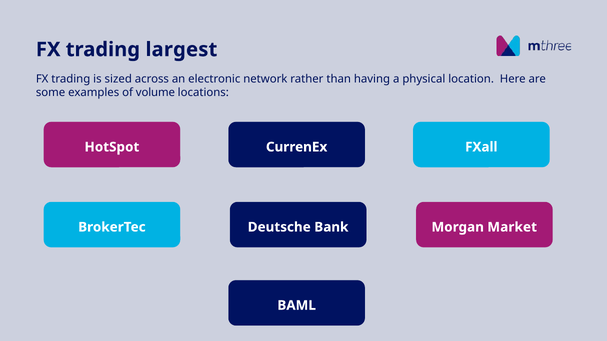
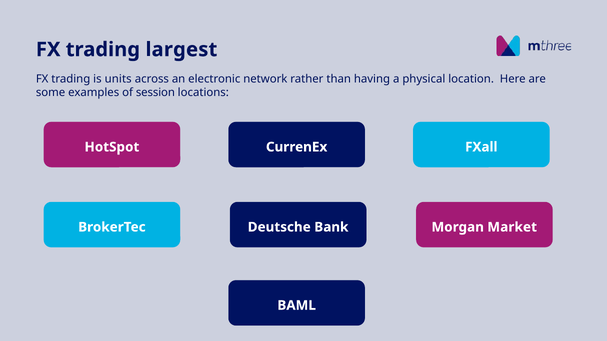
sized: sized -> units
volume: volume -> session
